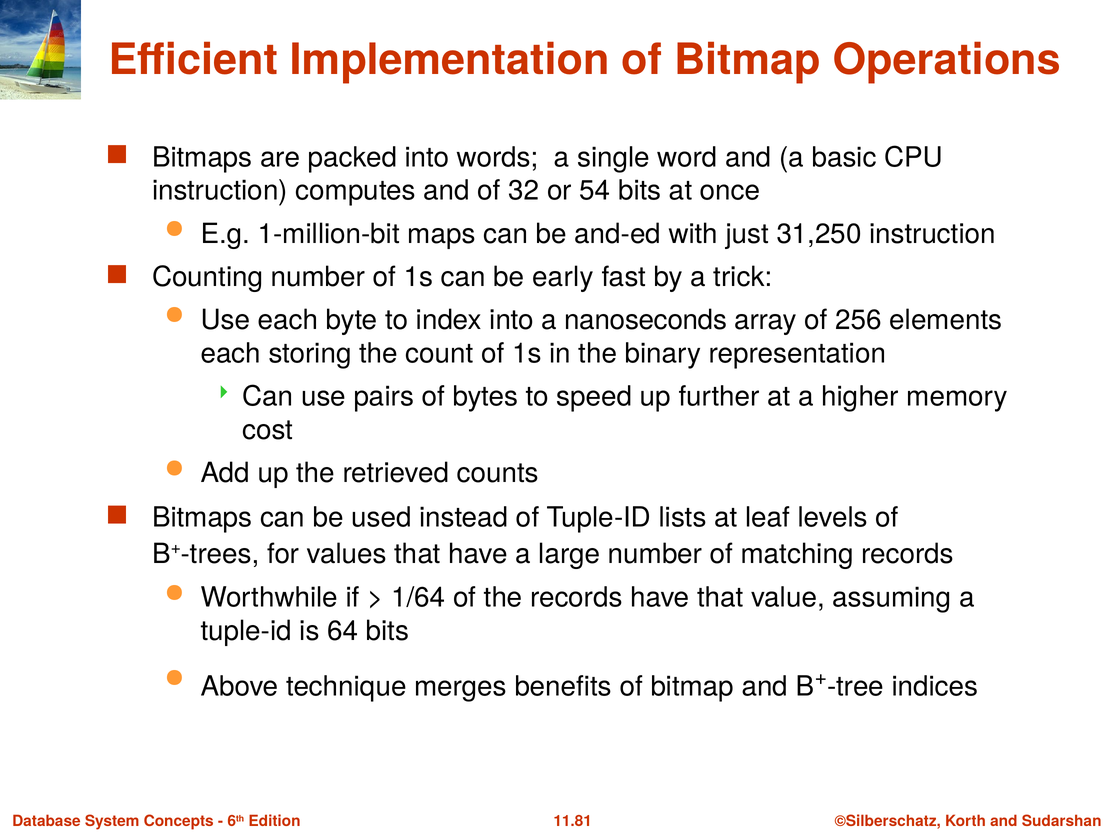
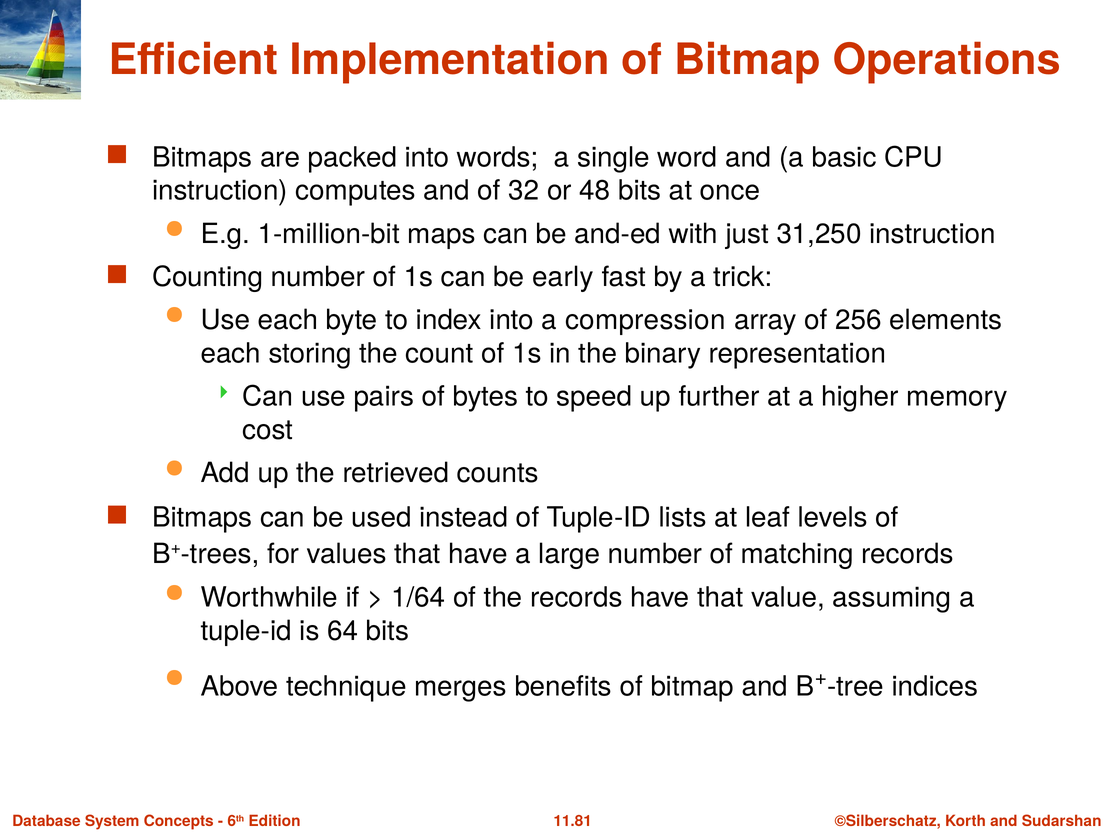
54: 54 -> 48
nanoseconds: nanoseconds -> compression
